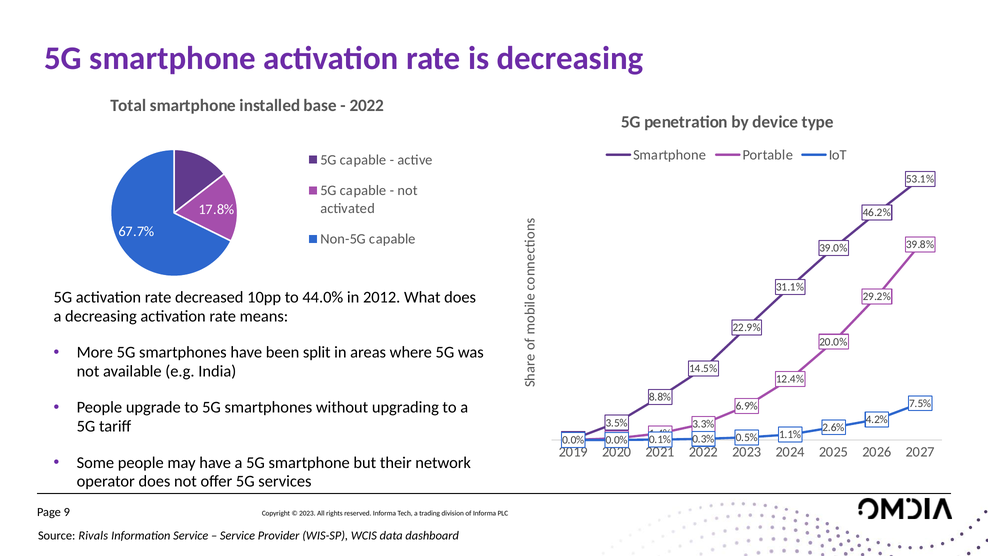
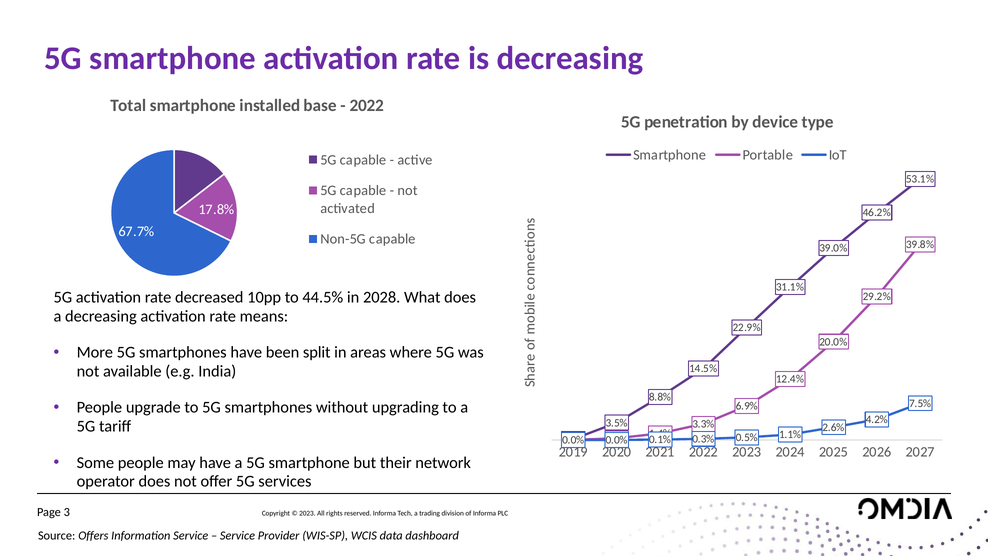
44.0%: 44.0% -> 44.5%
2012: 2012 -> 2028
9: 9 -> 3
Rivals: Rivals -> Offers
